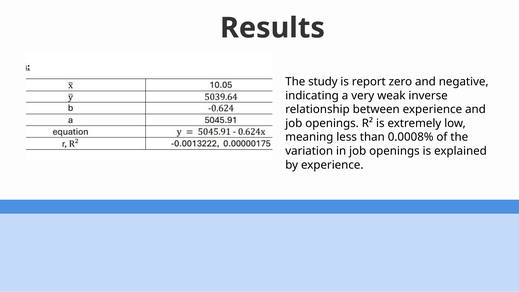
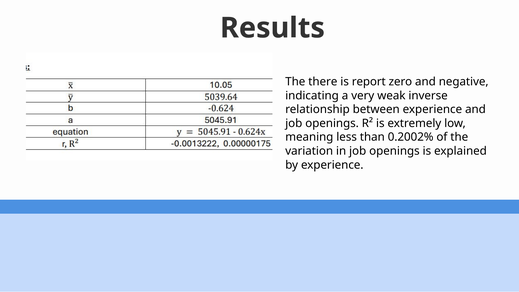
study: study -> there
0.0008%: 0.0008% -> 0.2002%
